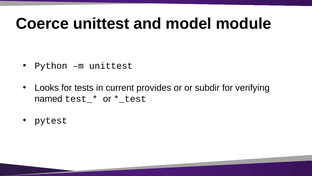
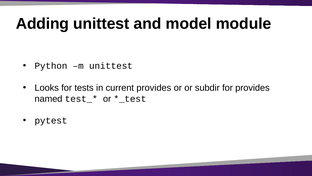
Coerce: Coerce -> Adding
for verifying: verifying -> provides
